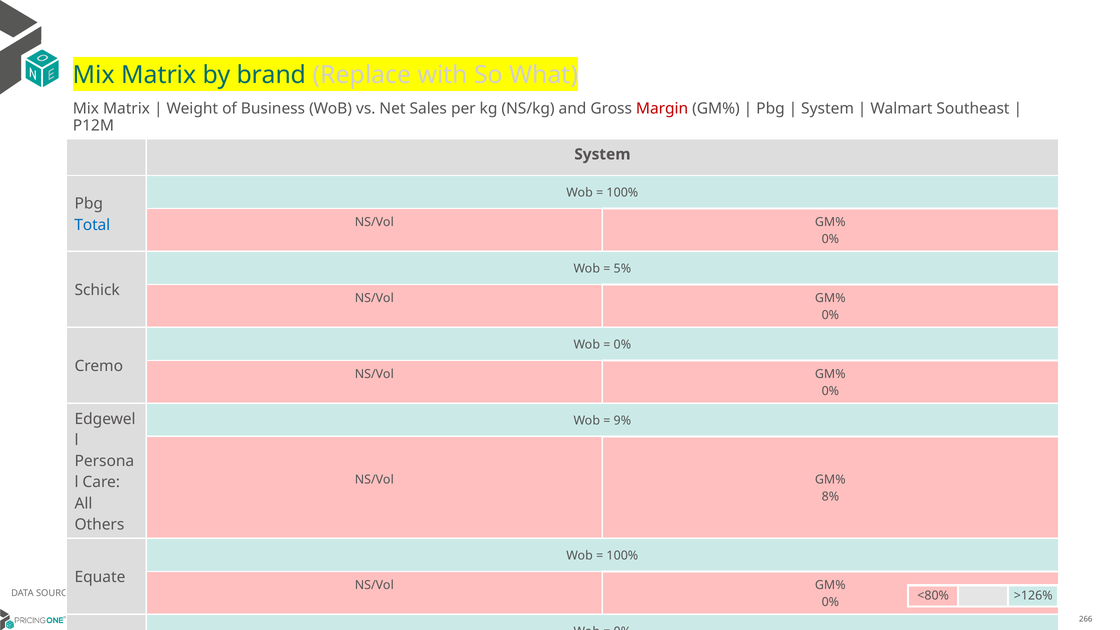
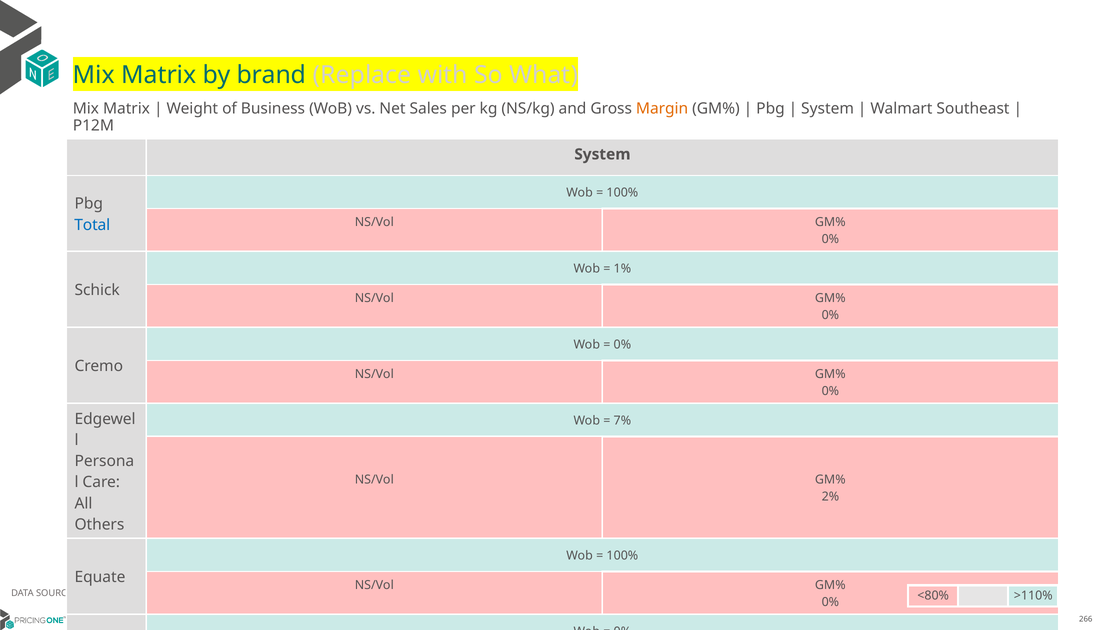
Margin colour: red -> orange
5%: 5% -> 1%
9%: 9% -> 7%
8%: 8% -> 2%
>126%: >126% -> >110%
